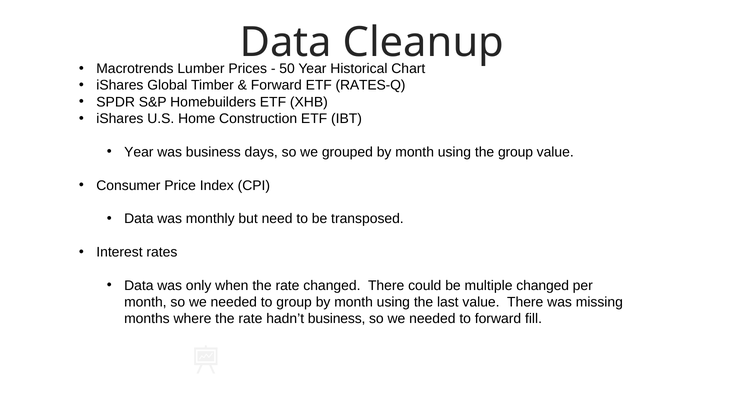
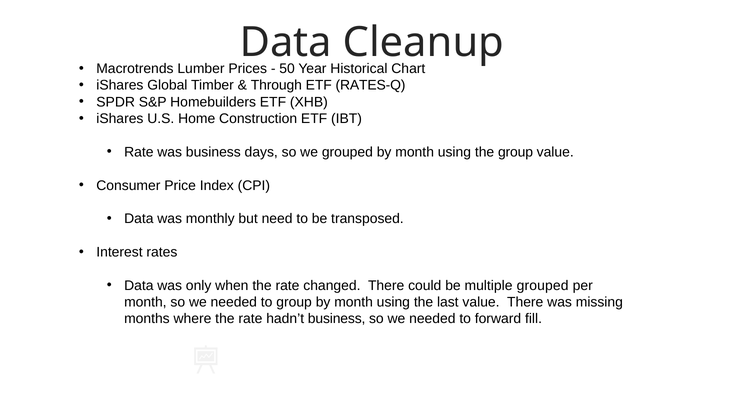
Forward at (276, 85): Forward -> Through
Year at (139, 152): Year -> Rate
multiple changed: changed -> grouped
